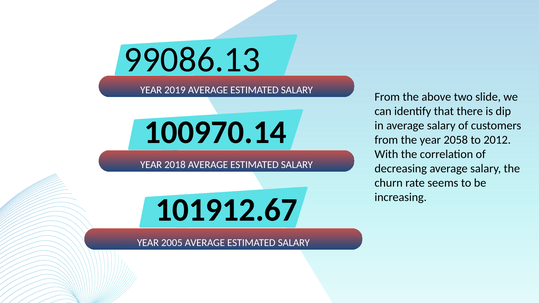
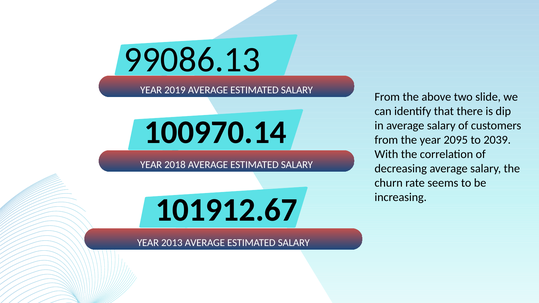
2058: 2058 -> 2095
2012: 2012 -> 2039
2005: 2005 -> 2013
